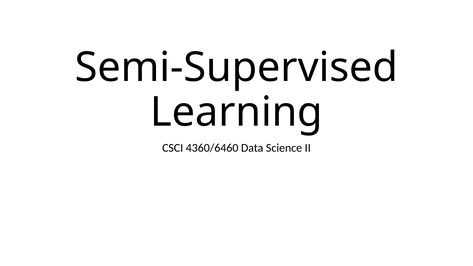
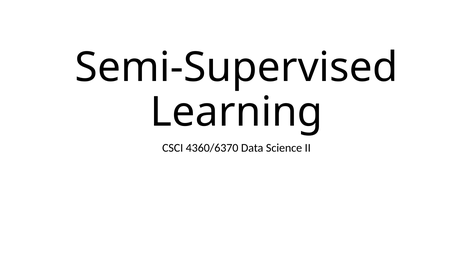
4360/6460: 4360/6460 -> 4360/6370
